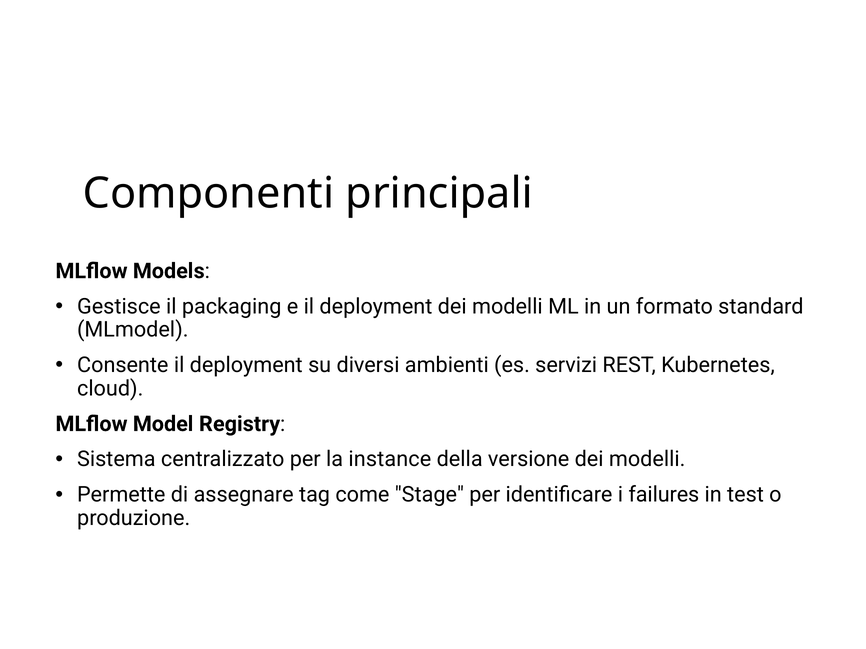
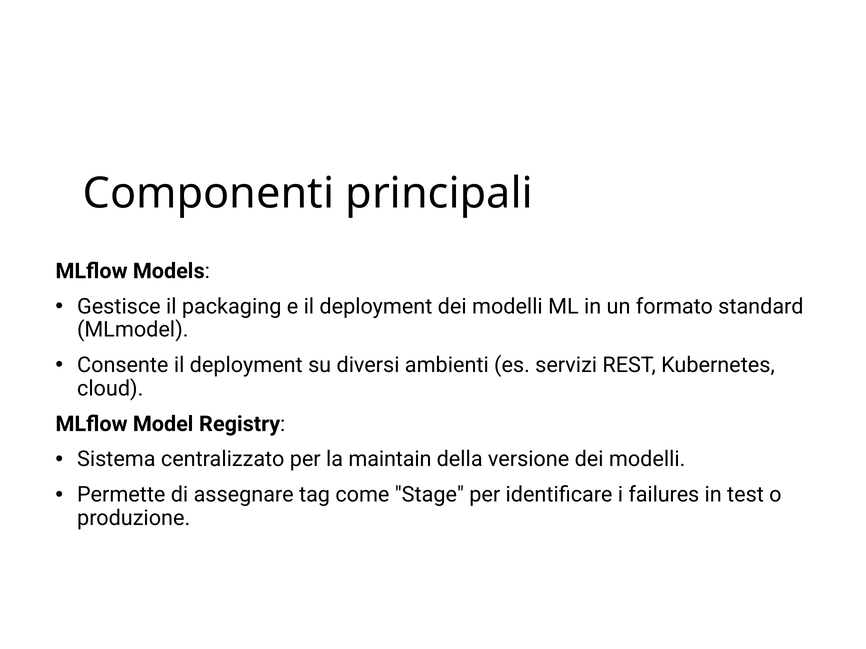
instance: instance -> maintain
